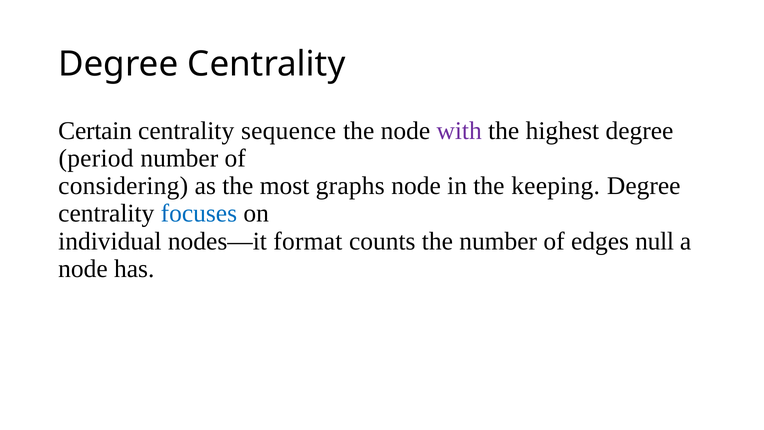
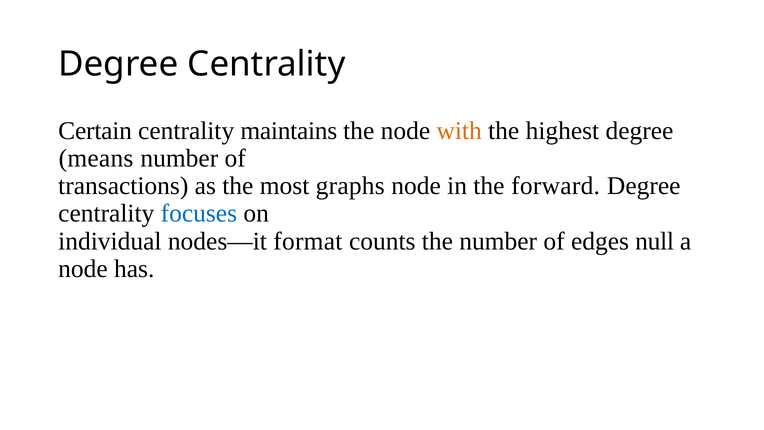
sequence: sequence -> maintains
with colour: purple -> orange
period: period -> means
considering: considering -> transactions
keeping: keeping -> forward
